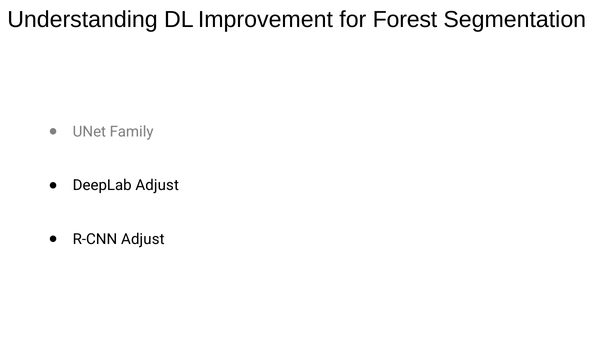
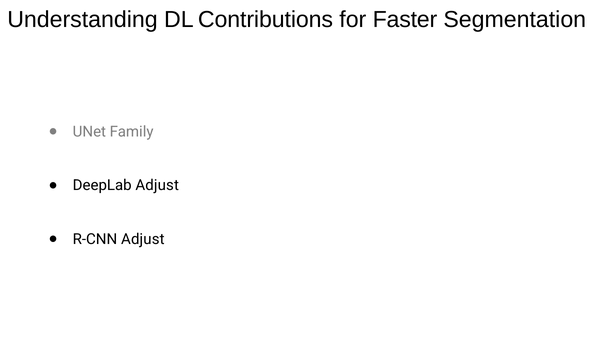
Improvement: Improvement -> Contributions
Forest: Forest -> Faster
